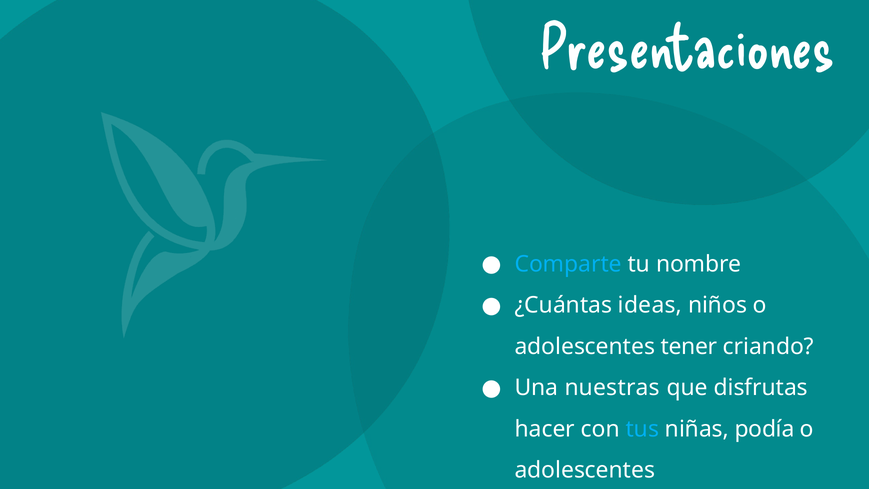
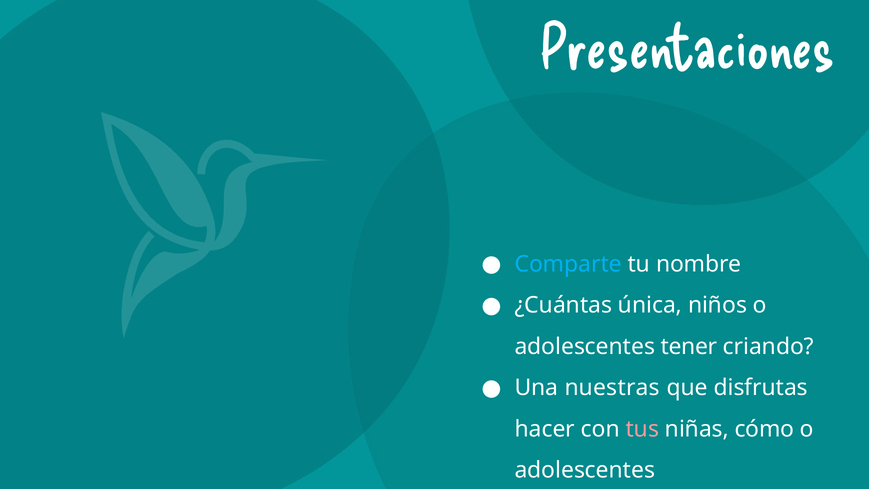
ideas: ideas -> única
tus colour: light blue -> pink
podía: podía -> cómo
